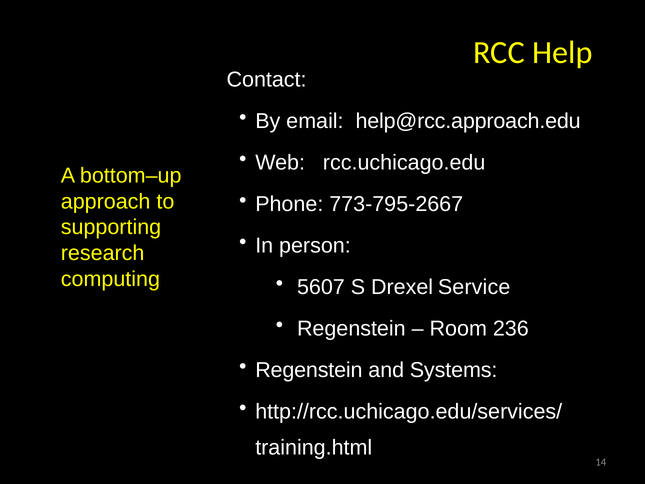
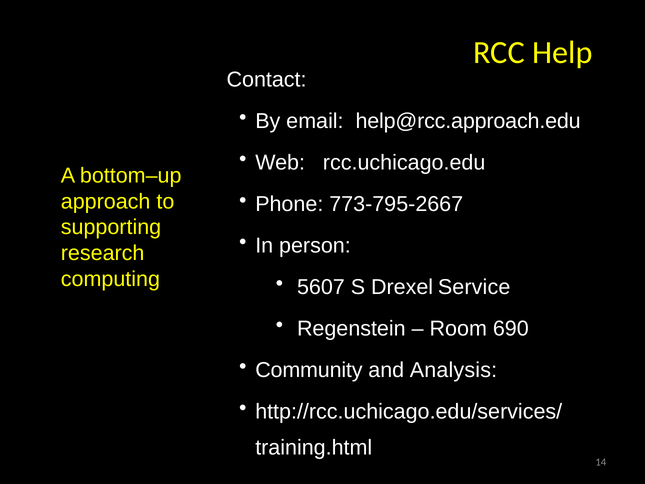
236: 236 -> 690
Regenstein at (309, 370): Regenstein -> Community
Systems: Systems -> Analysis
